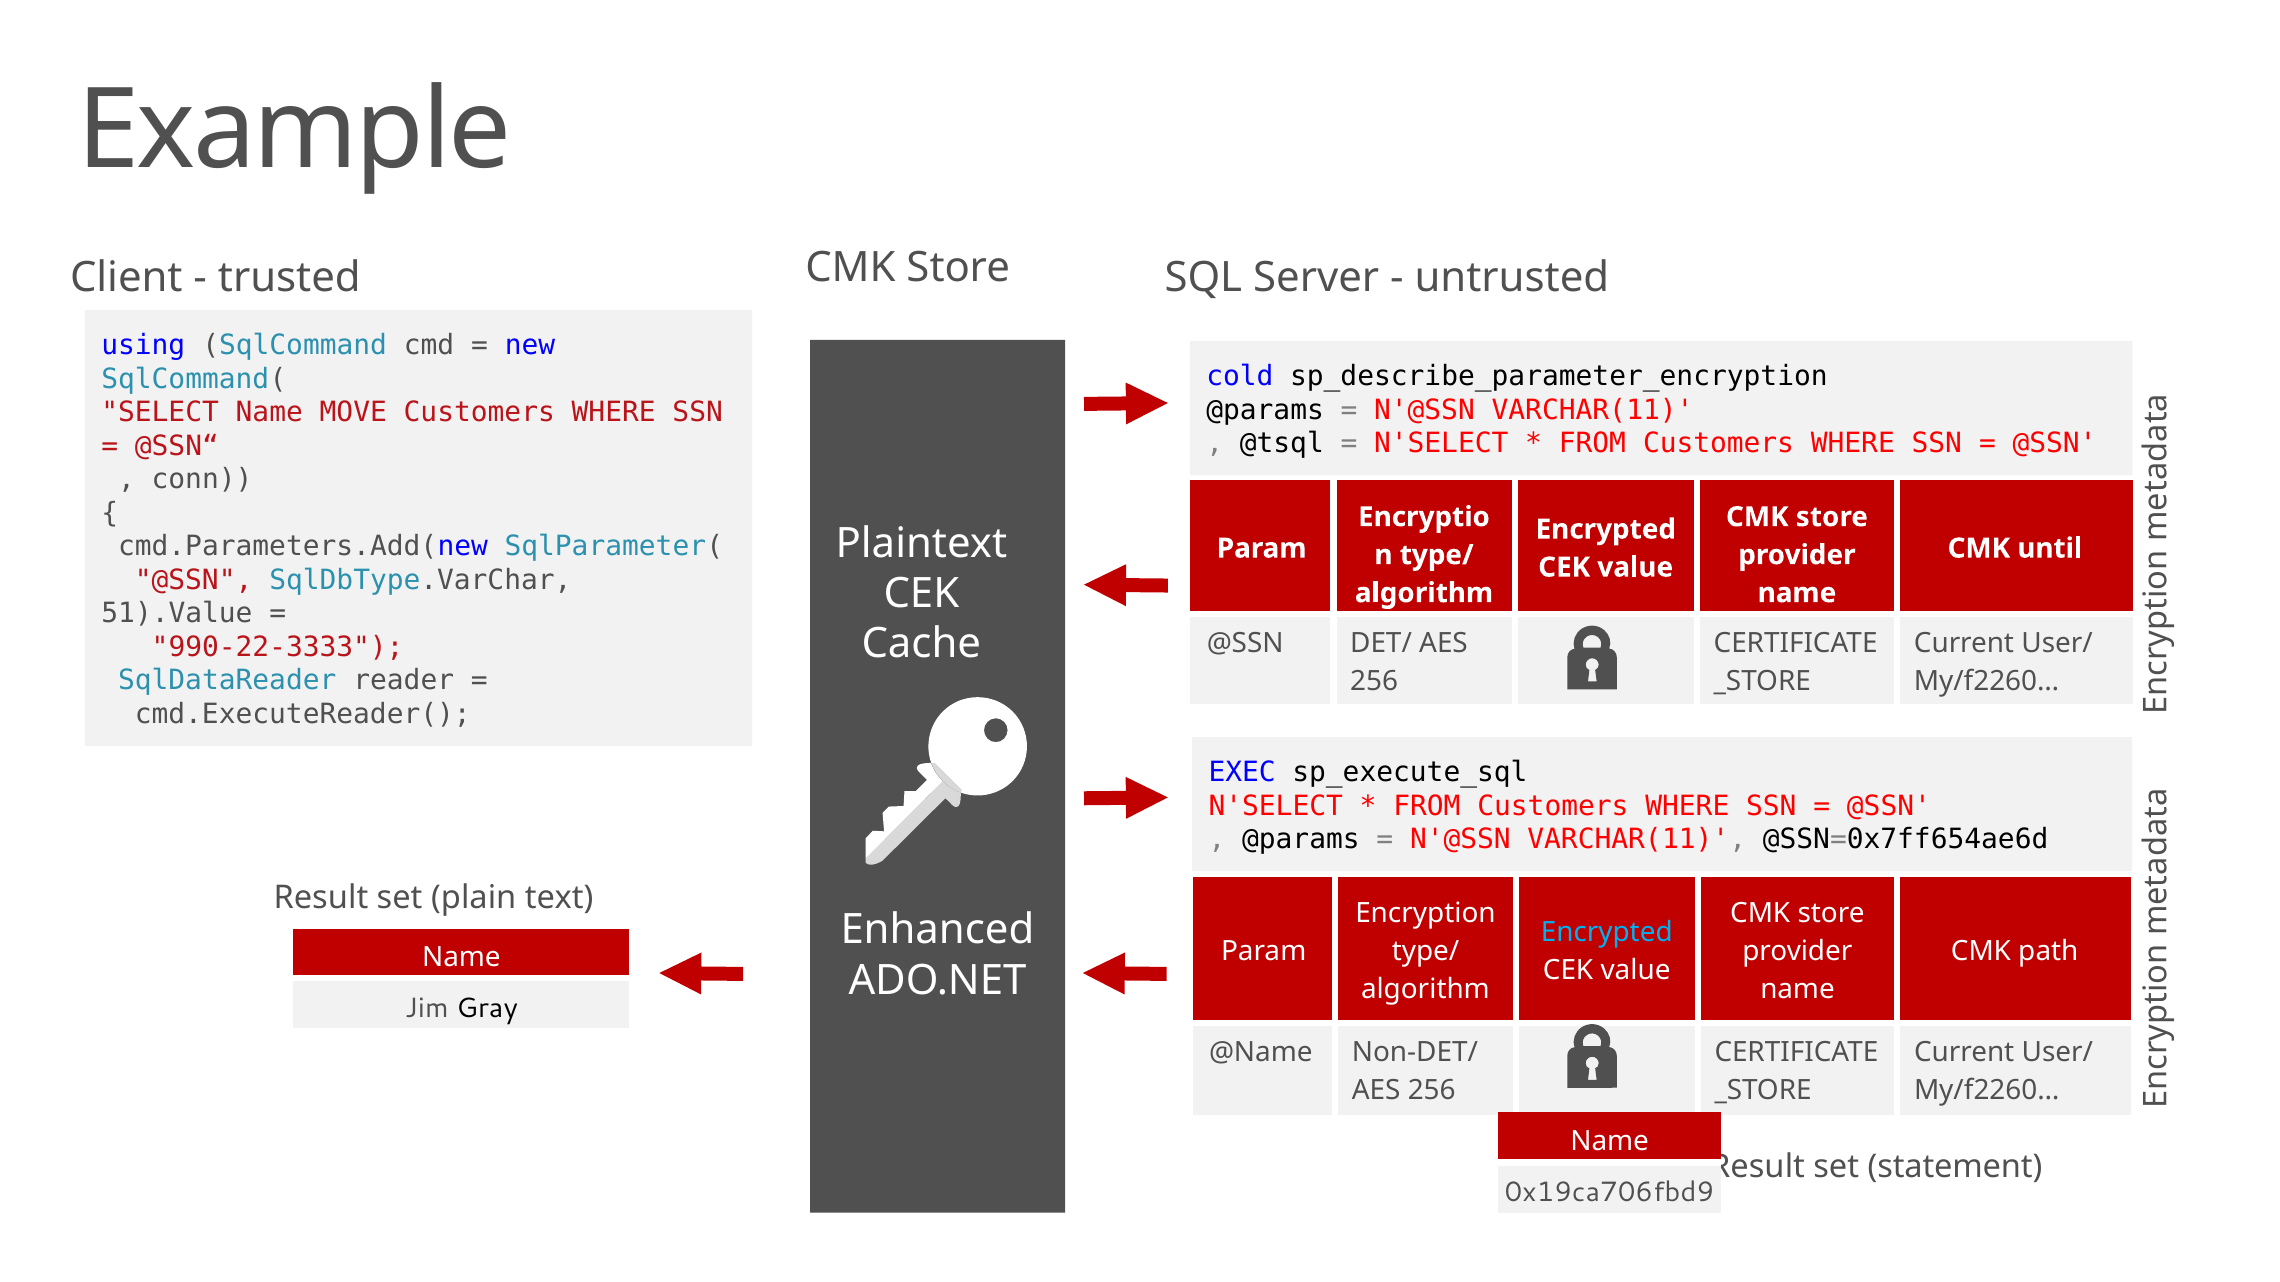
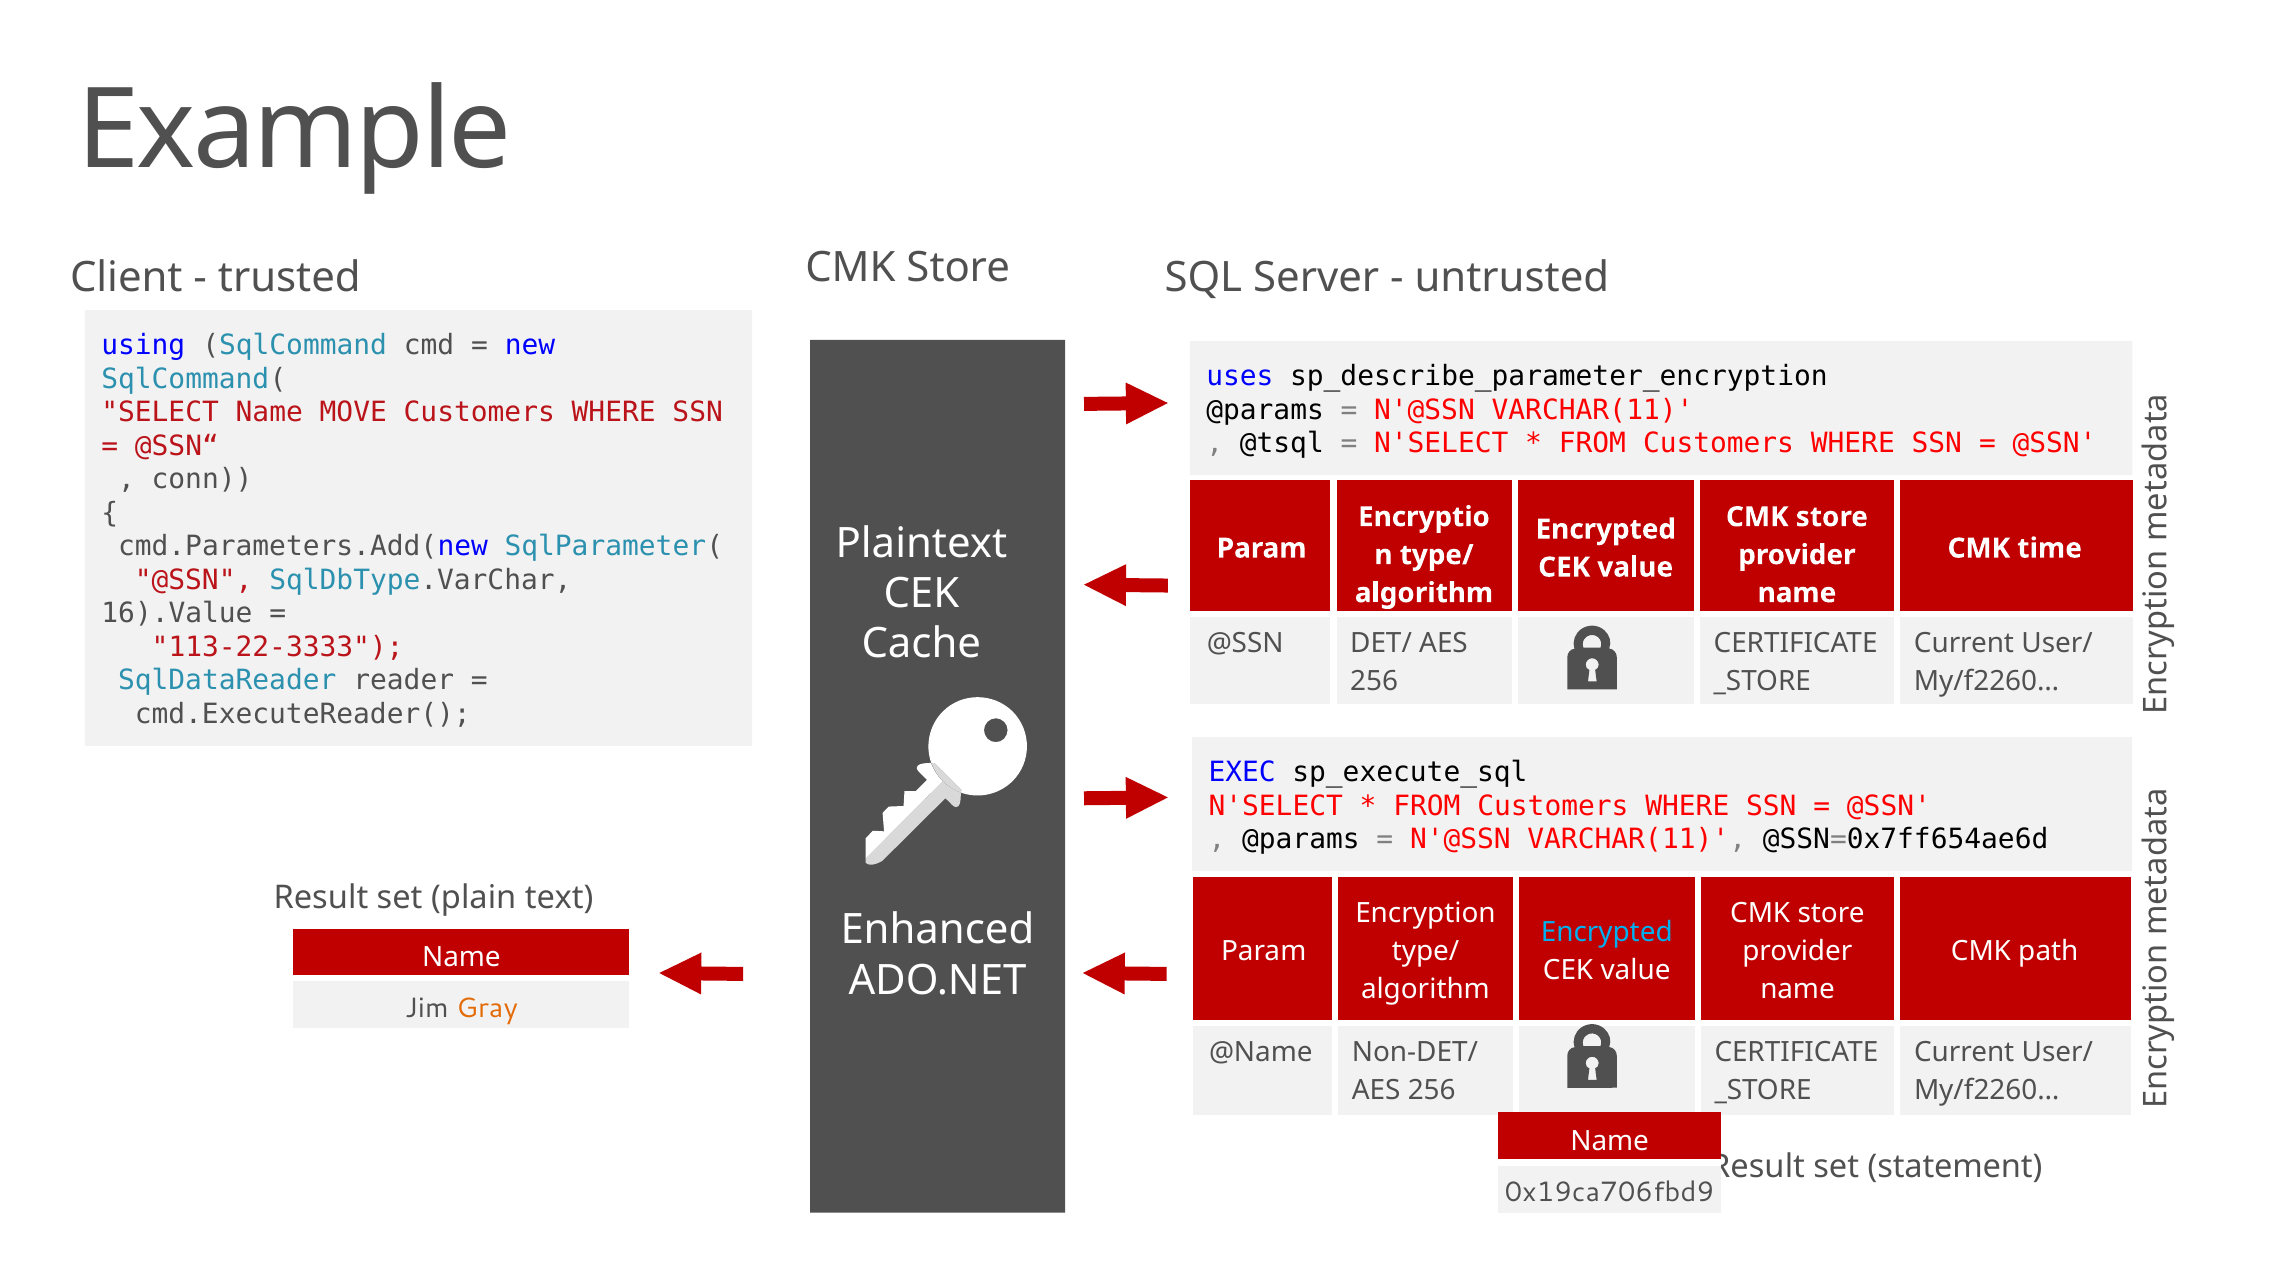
cold: cold -> uses
until: until -> time
51).Value: 51).Value -> 16).Value
990-22-3333: 990-22-3333 -> 113-22-3333
Gray colour: black -> orange
